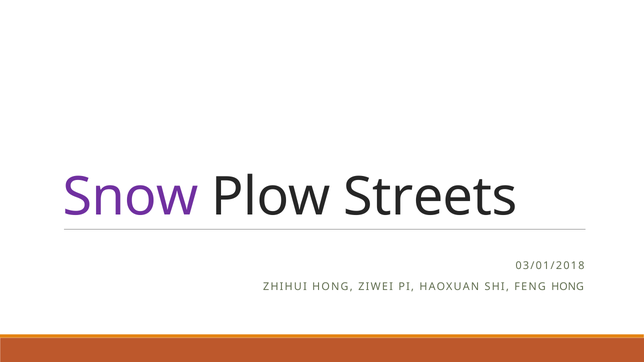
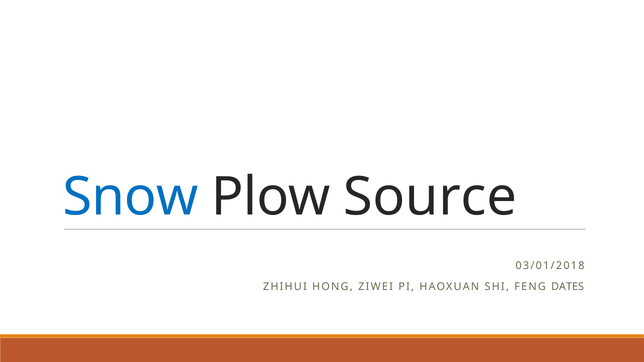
Snow colour: purple -> blue
Streets: Streets -> Source
FENG HONG: HONG -> DATES
